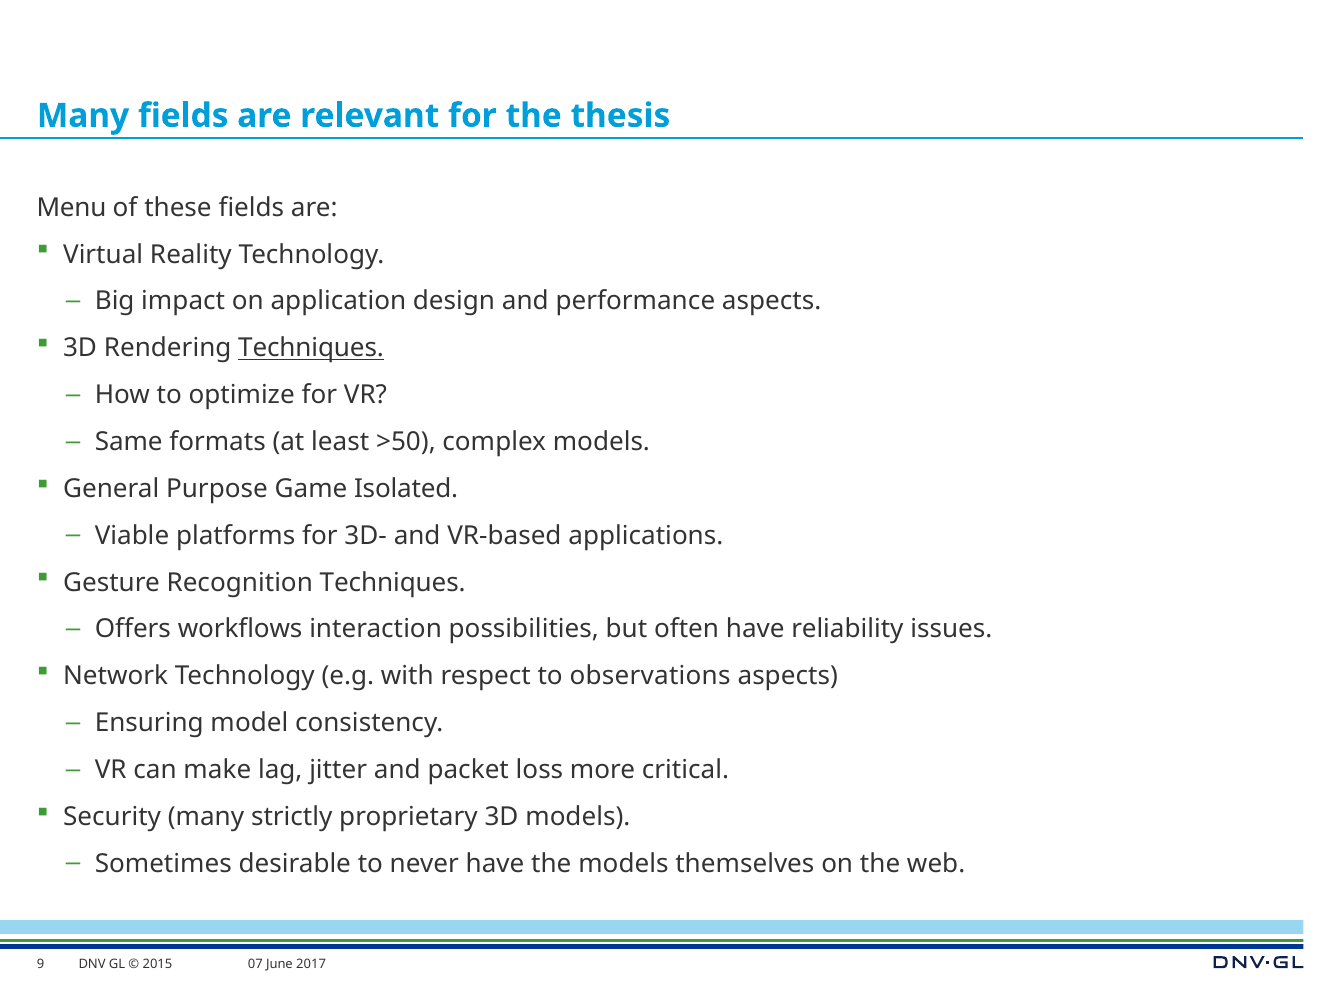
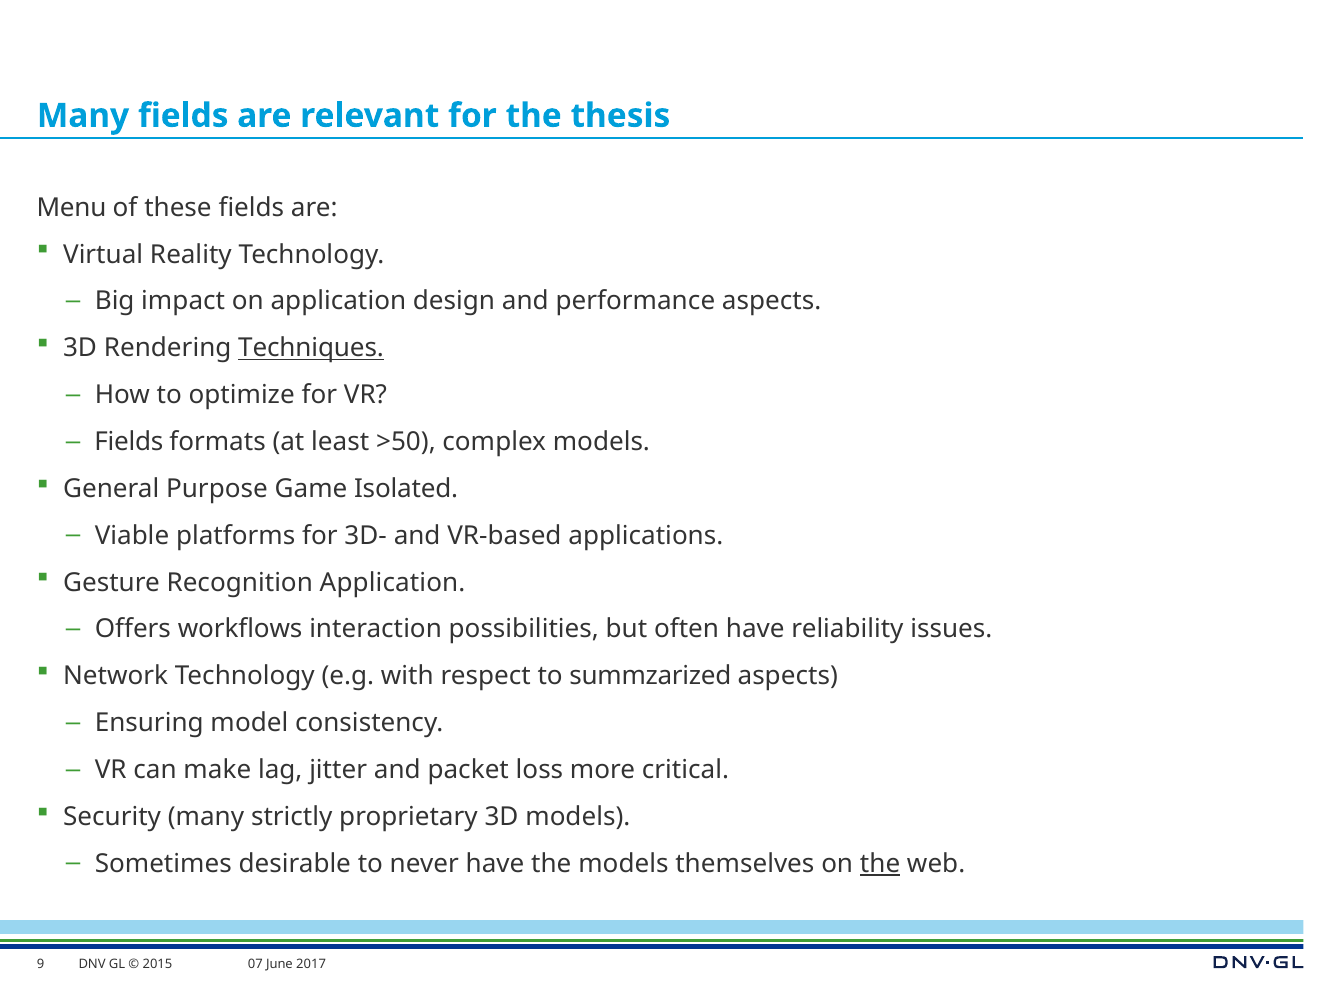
Same at (129, 442): Same -> Fields
Recognition Techniques: Techniques -> Application
observations: observations -> summzarized
the at (880, 864) underline: none -> present
